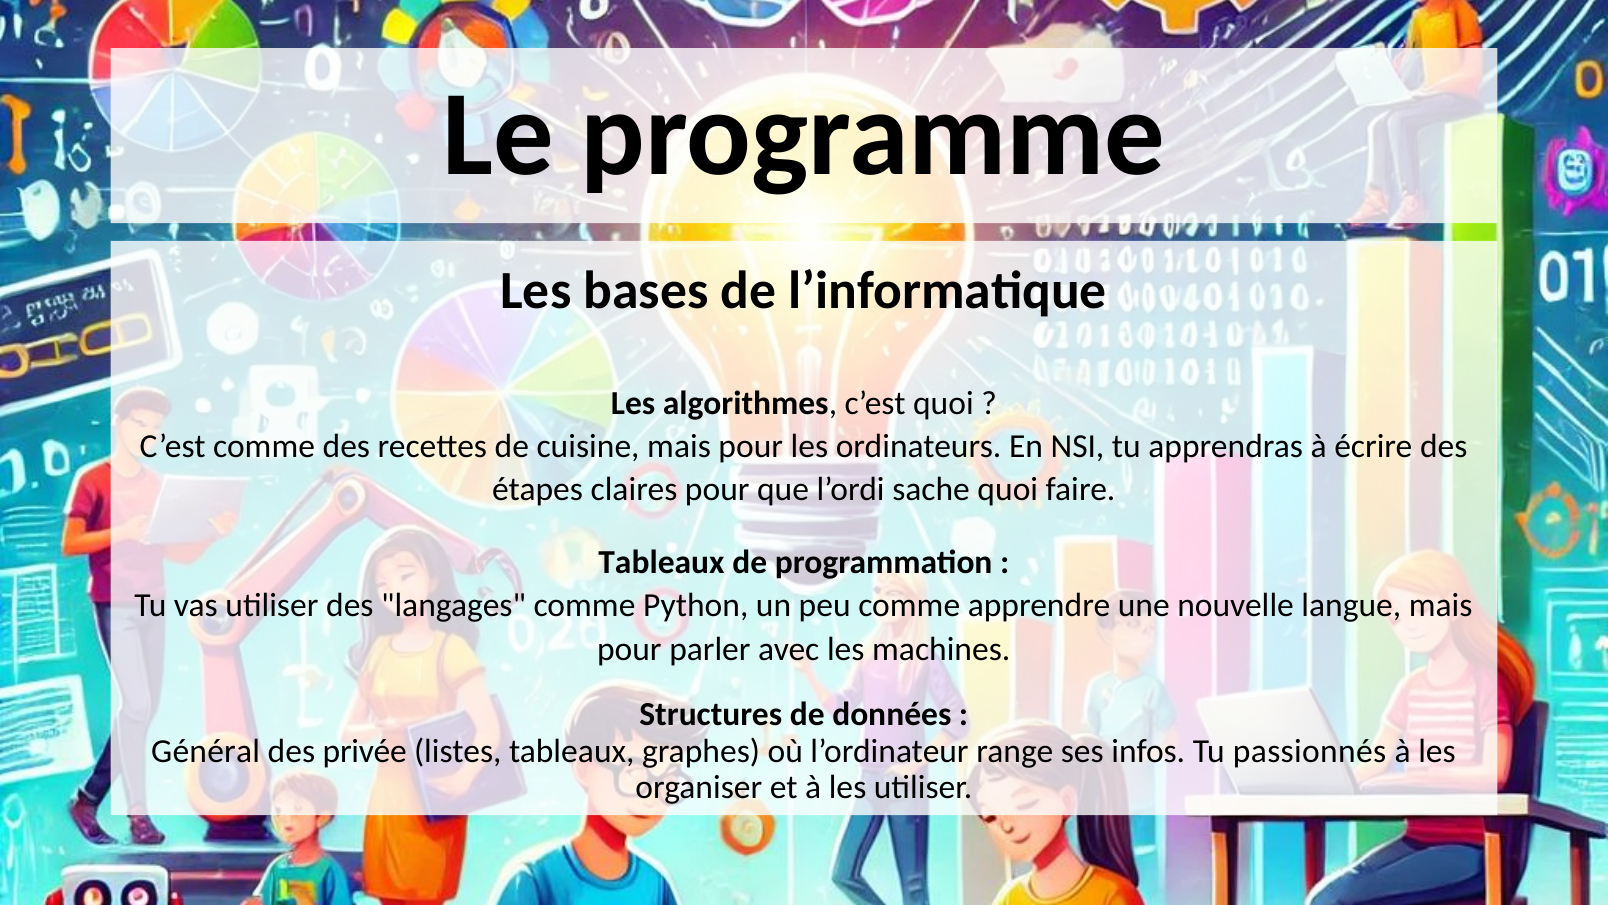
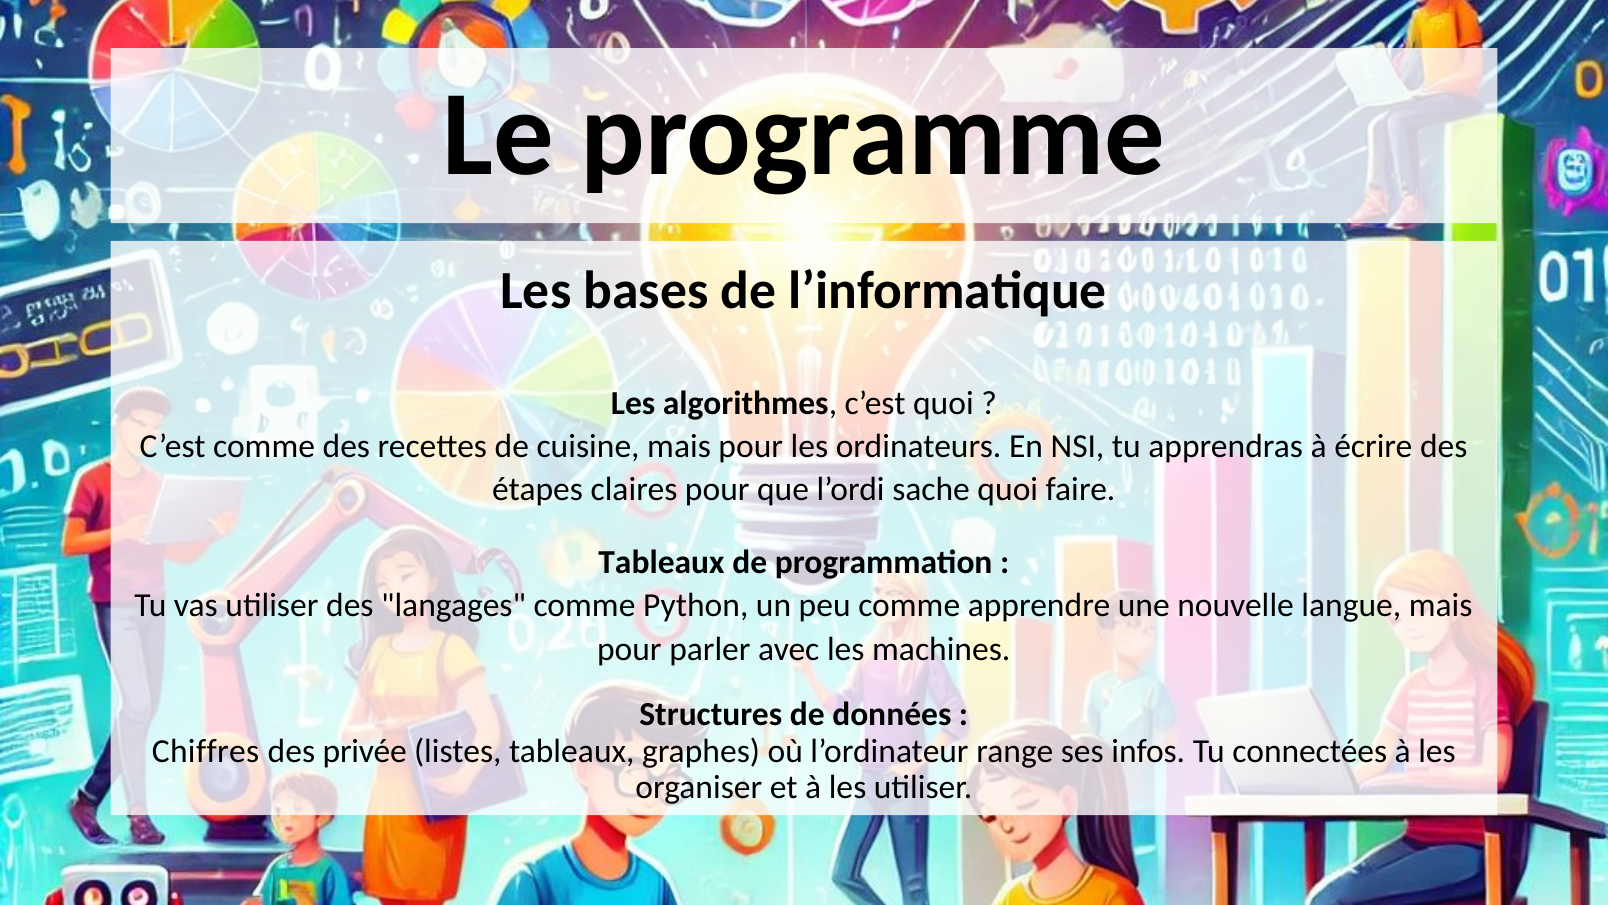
Général: Général -> Chiffres
passionnés: passionnés -> connectées
